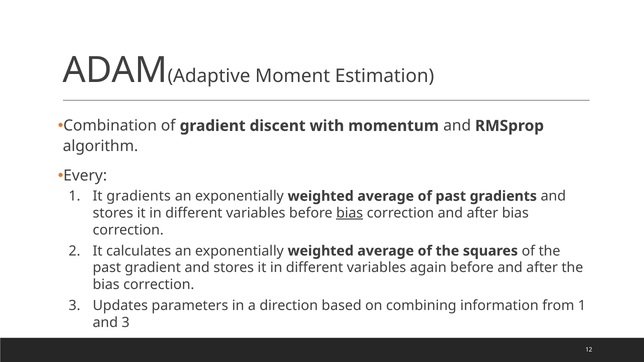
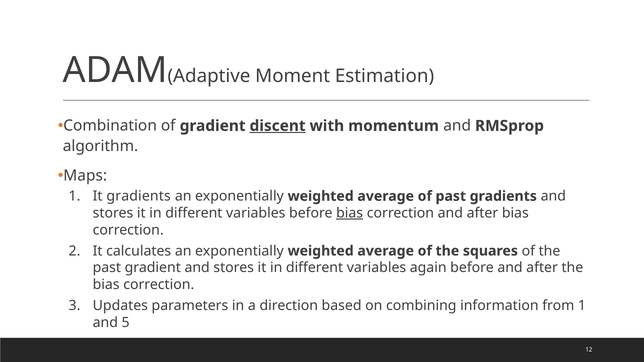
discent underline: none -> present
Every: Every -> Maps
and 3: 3 -> 5
